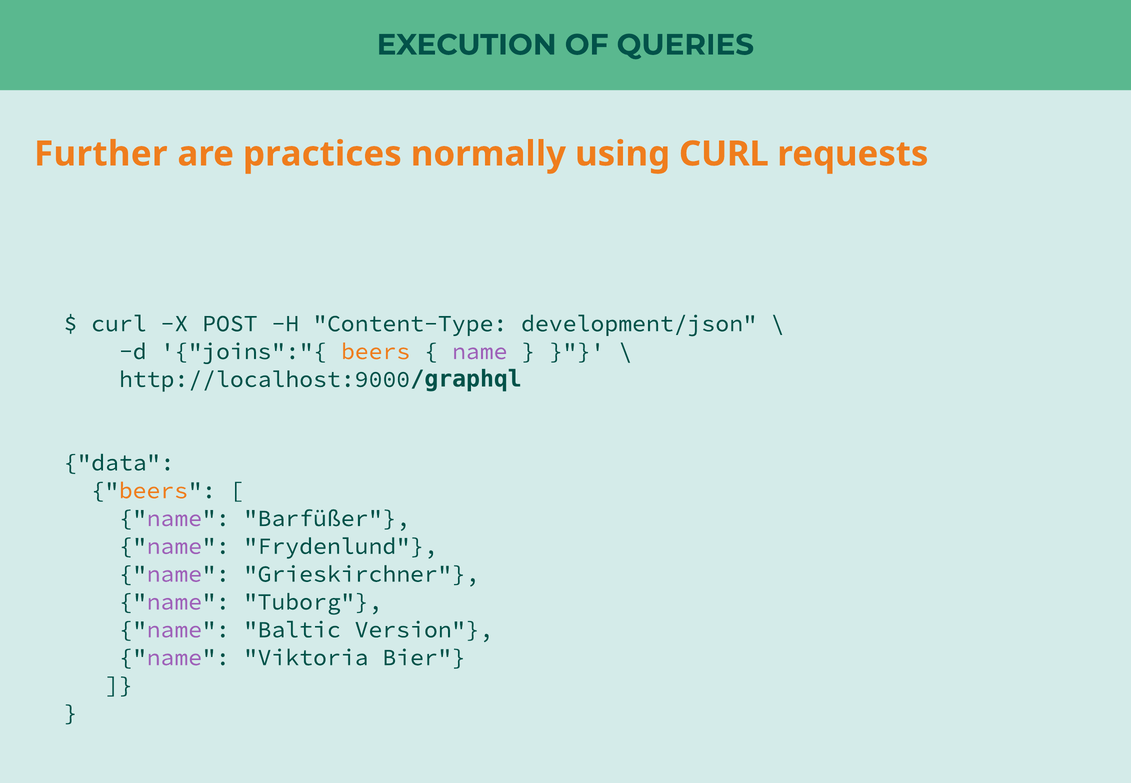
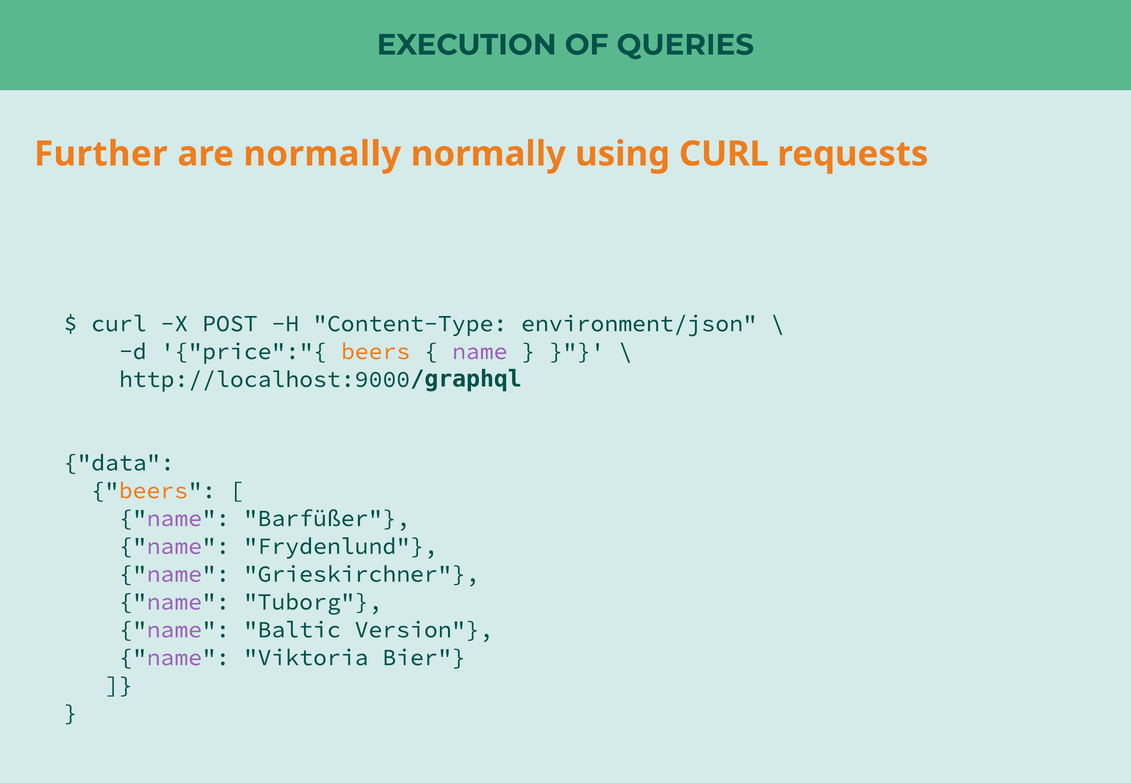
are practices: practices -> normally
development/json: development/json -> environment/json
joins":"{: joins":"{ -> price":"{
